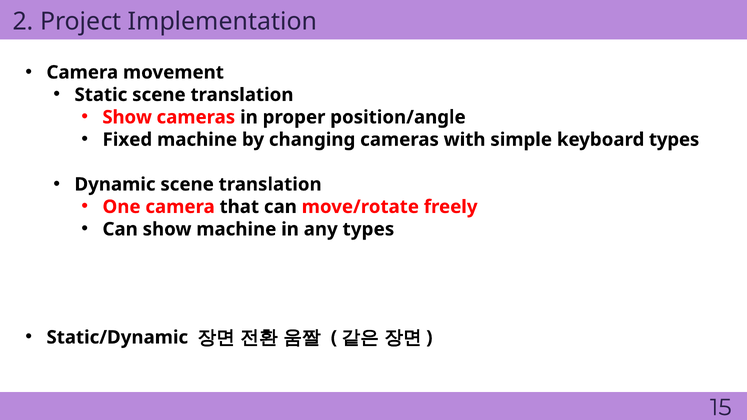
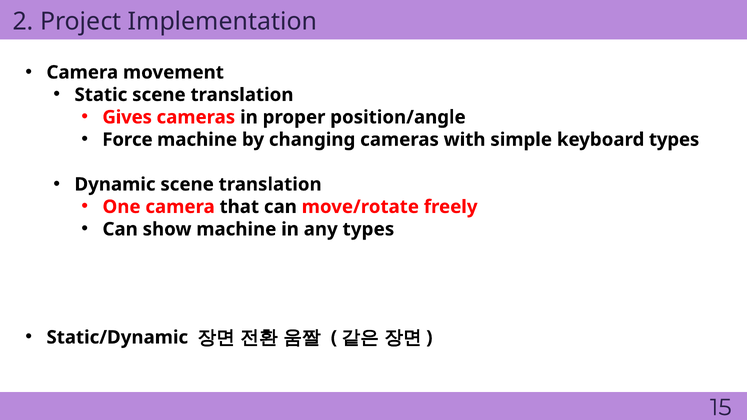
Show at (127, 117): Show -> Gives
Fixed: Fixed -> Force
